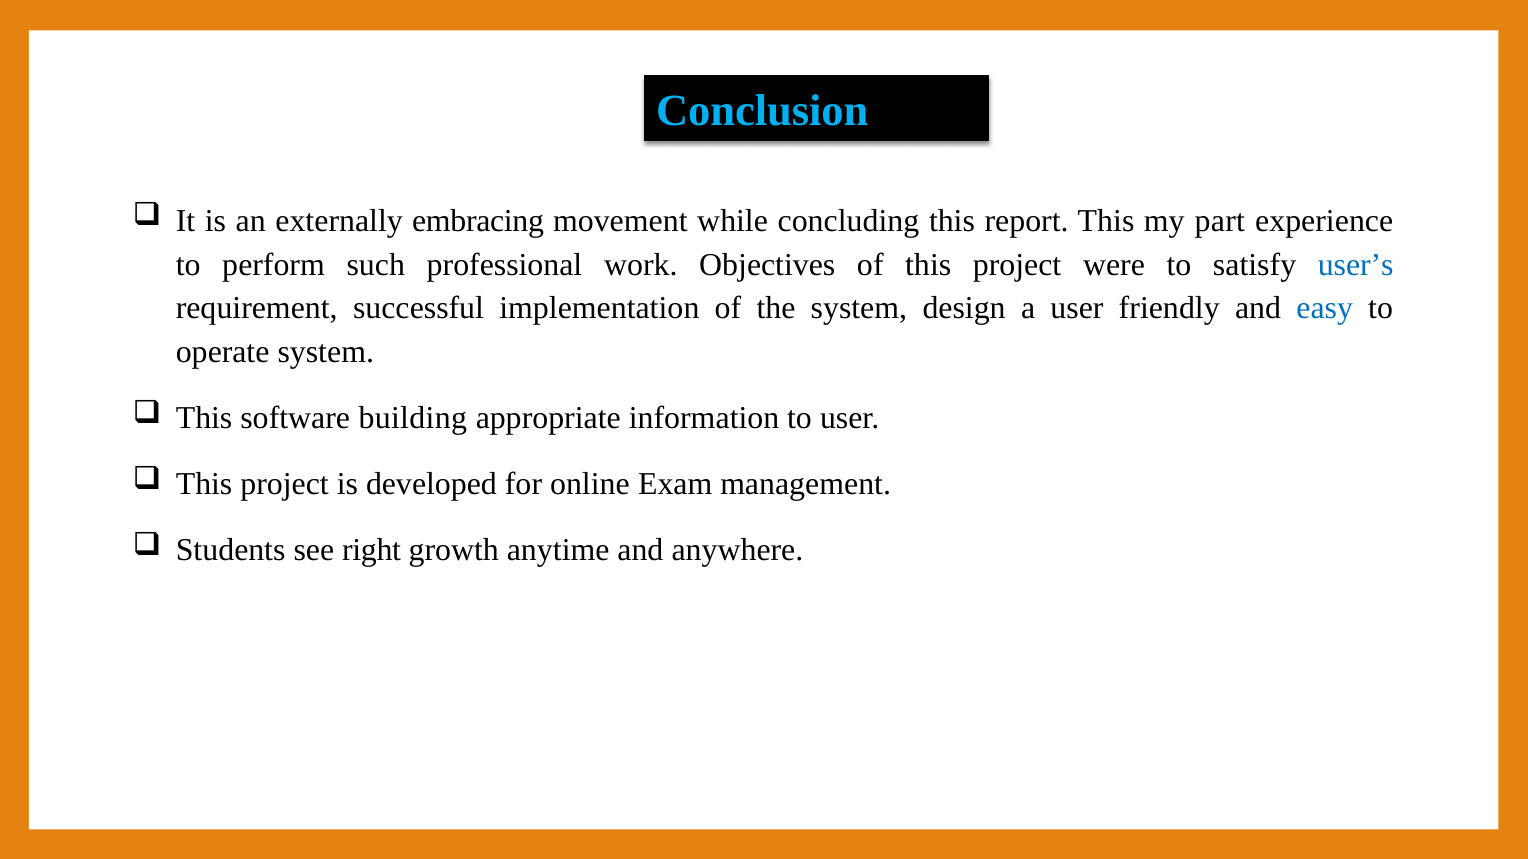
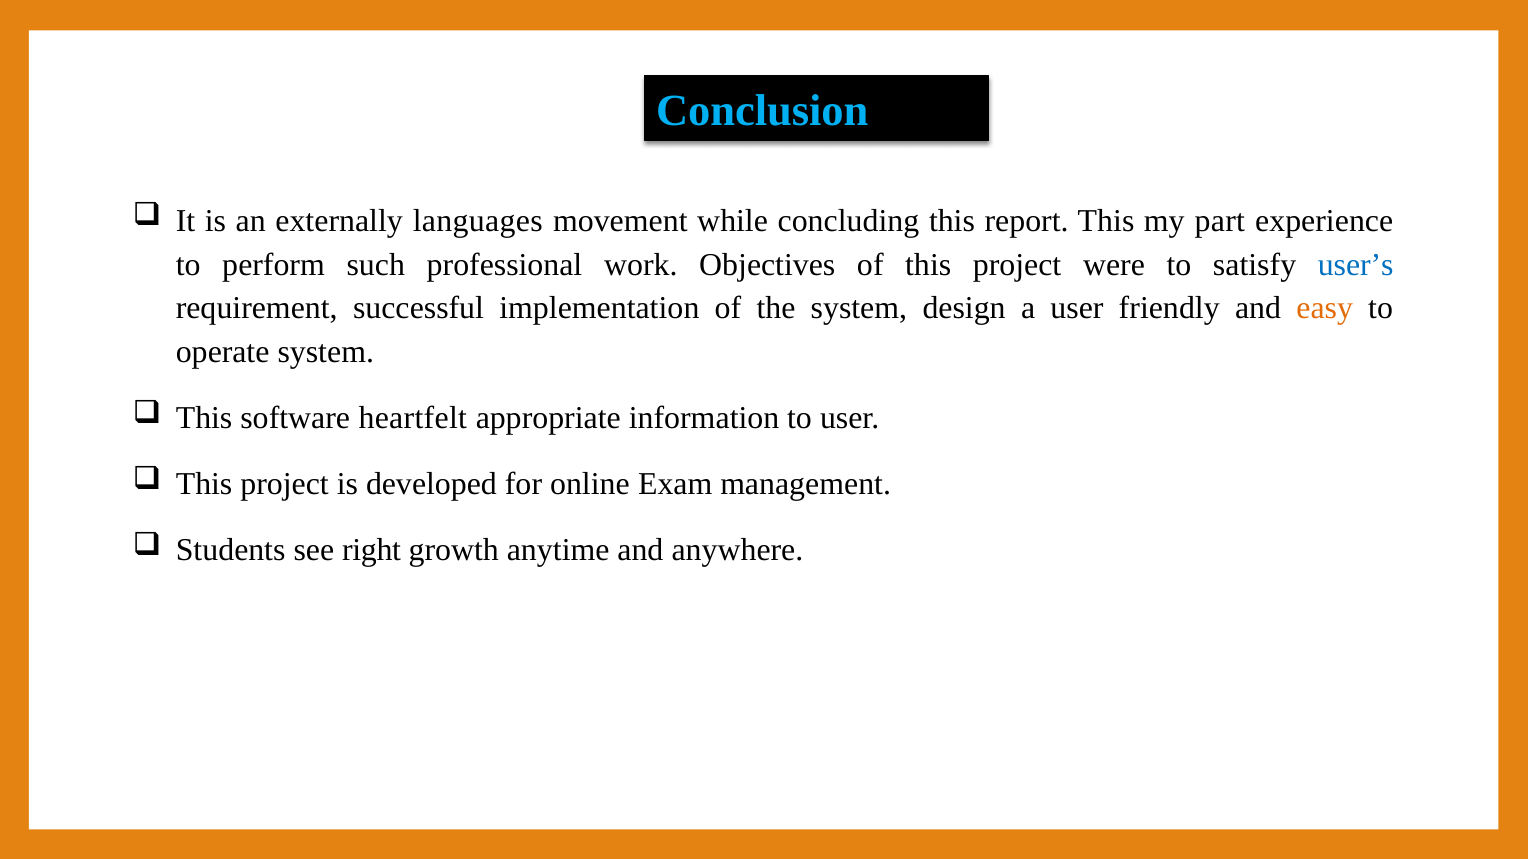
embracing: embracing -> languages
easy colour: blue -> orange
building: building -> heartfelt
